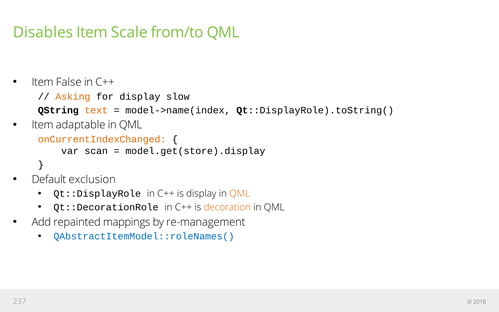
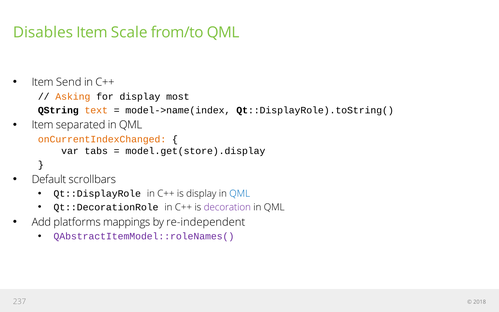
False: False -> Send
slow: slow -> most
adaptable: adaptable -> separated
scan: scan -> tabs
exclusion: exclusion -> scrollbars
QML at (240, 194) colour: orange -> blue
decoration colour: orange -> purple
repainted: repainted -> platforms
re-management: re-management -> re-independent
QAbstractItemModel::roleNames( colour: blue -> purple
